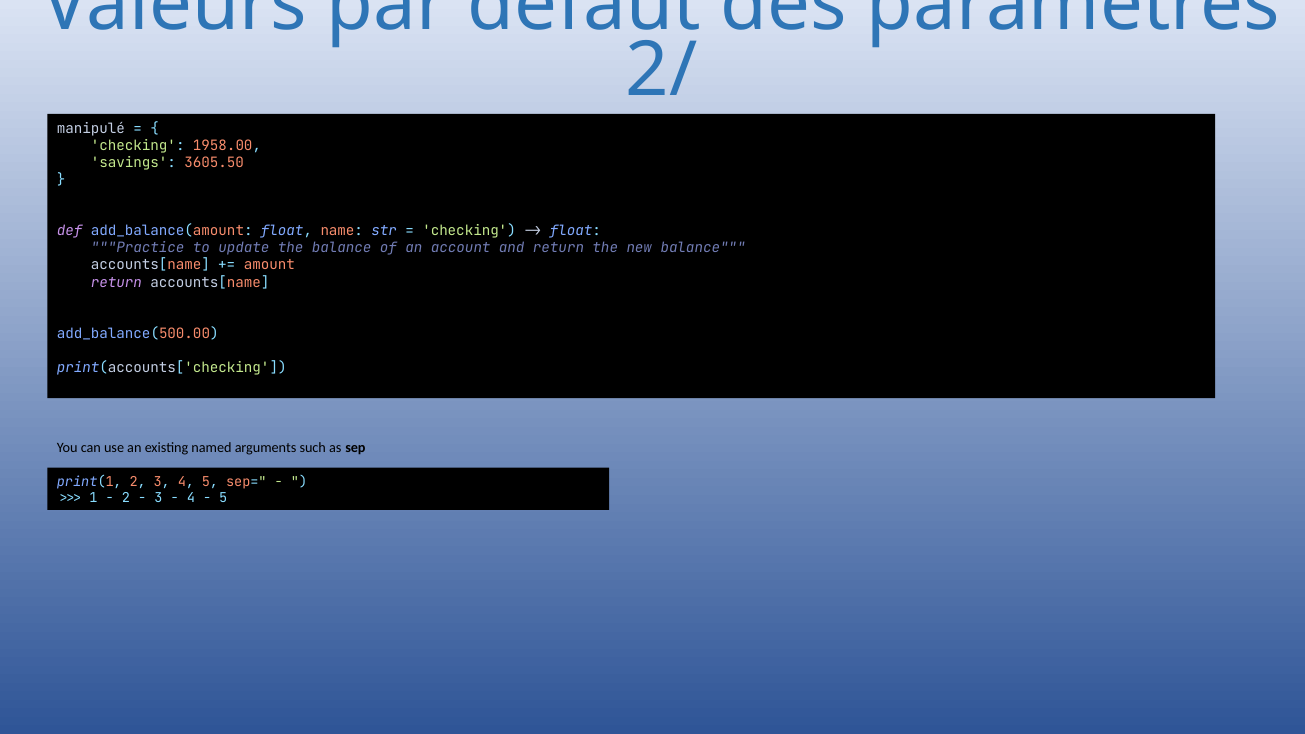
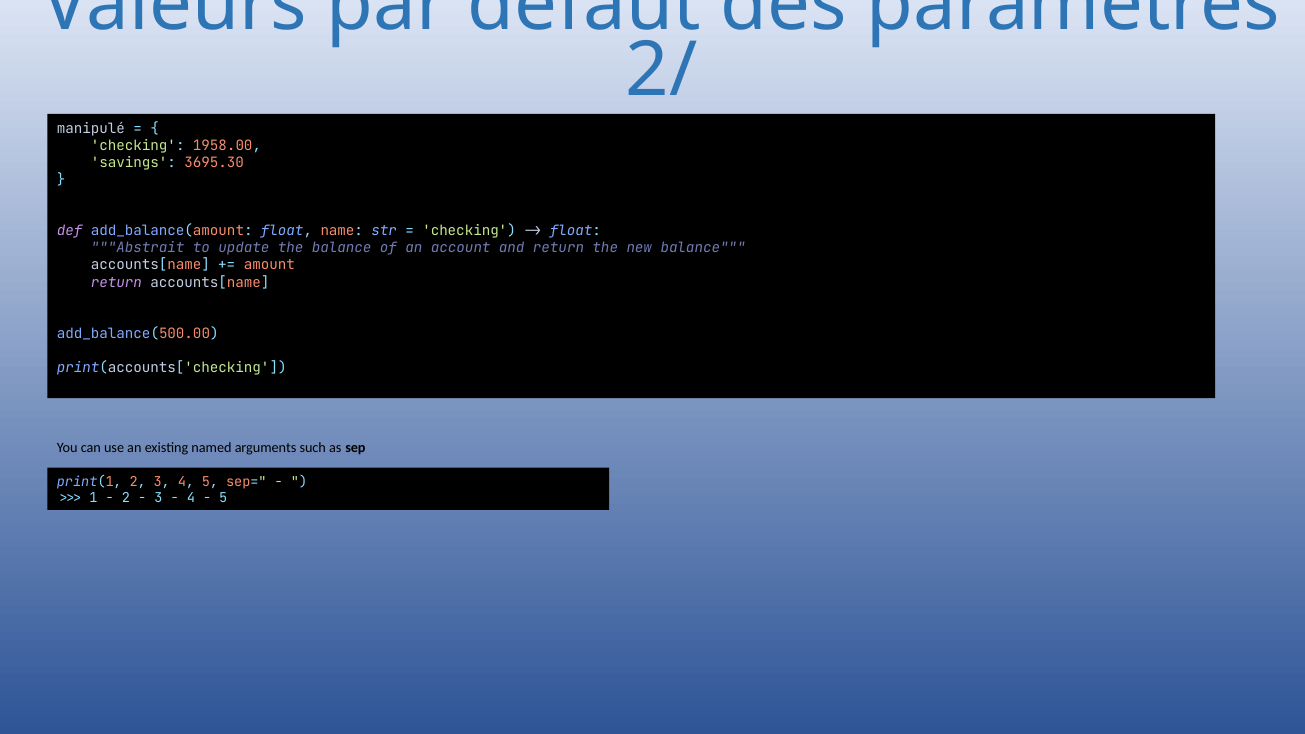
3605.50: 3605.50 -> 3695.30
Practice: Practice -> Abstrait
